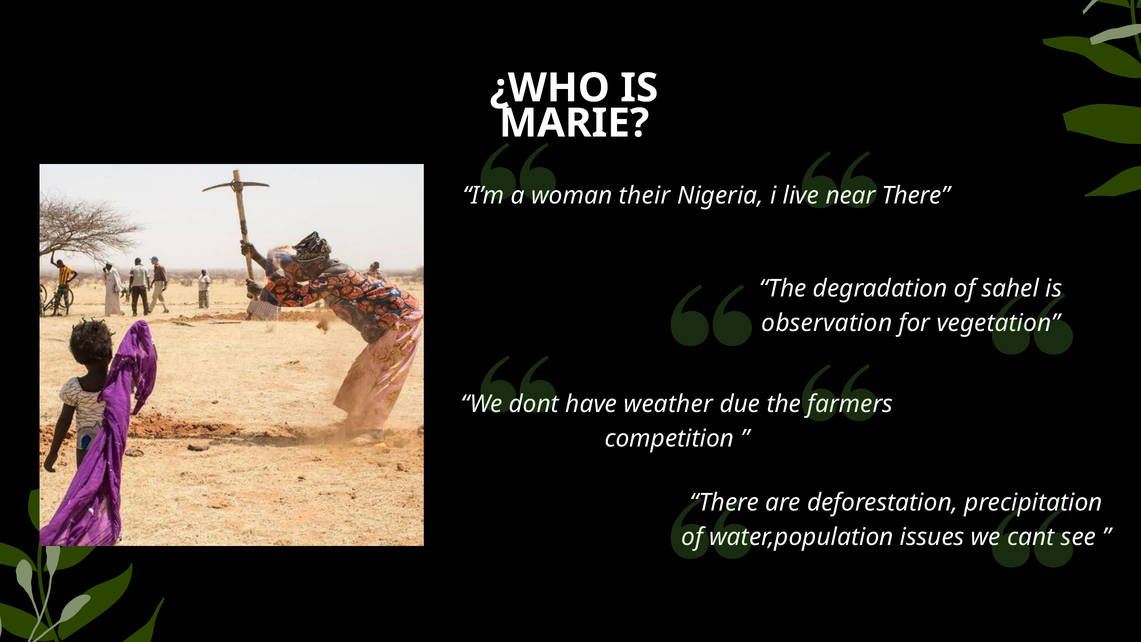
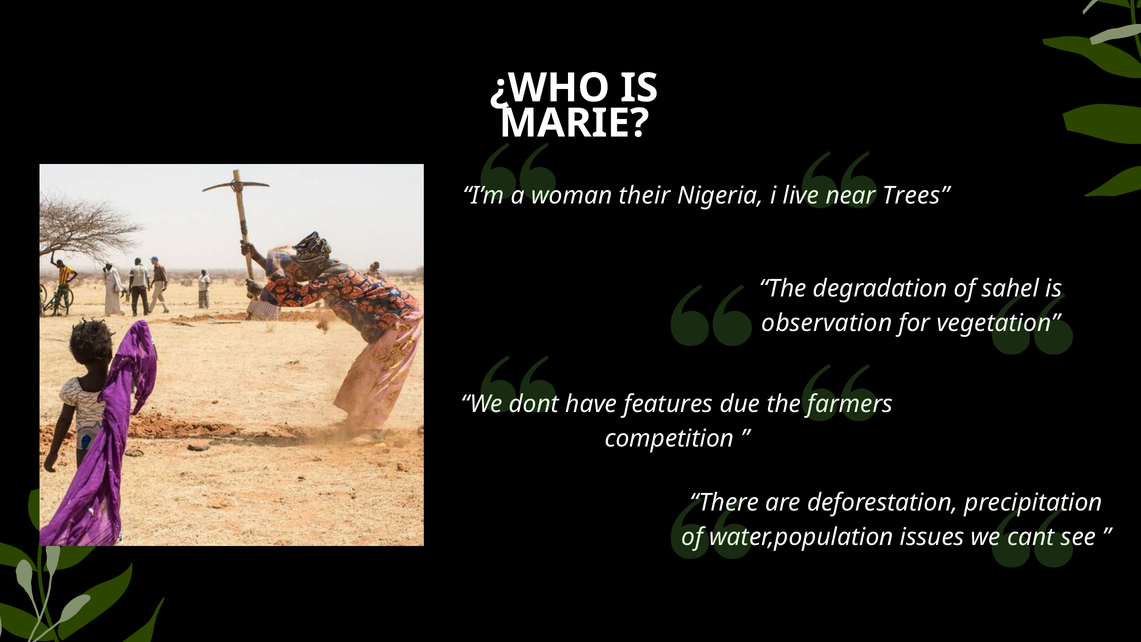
There at (916, 196): There -> Trees
weather: weather -> features
